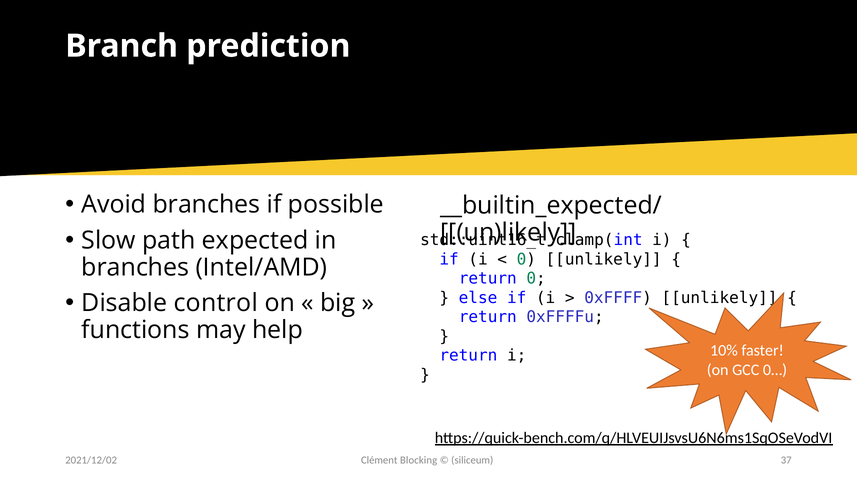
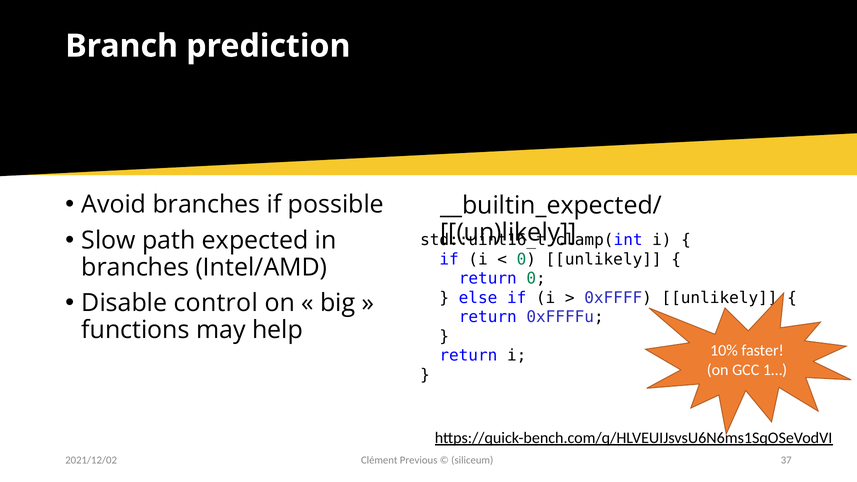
0…: 0… -> 1…
Blocking: Blocking -> Previous
